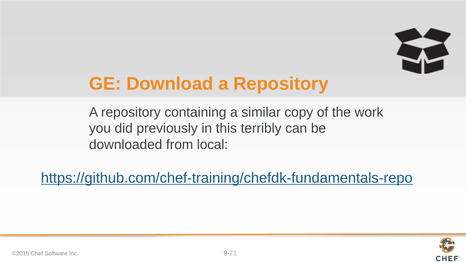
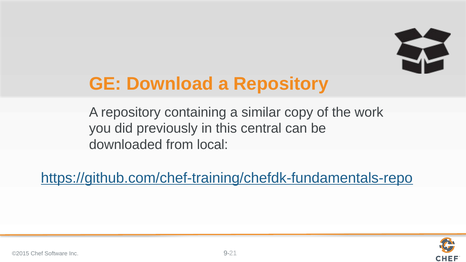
terribly: terribly -> central
